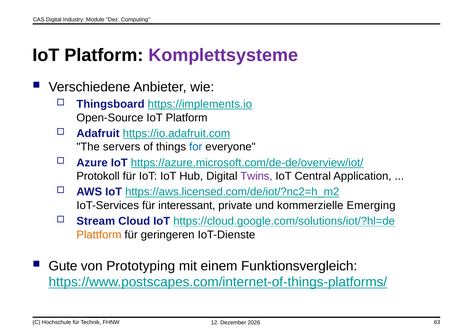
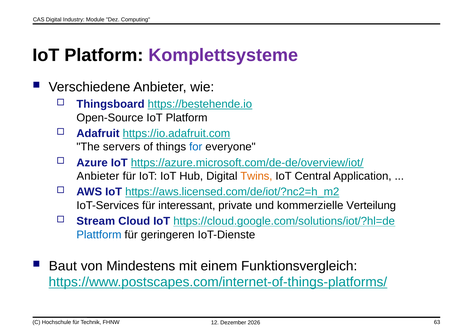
https://implements.io: https://implements.io -> https://bestehende.io
Protokoll at (98, 176): Protokoll -> Anbieter
Twins colour: purple -> orange
Emerging: Emerging -> Verteilung
Plattform colour: orange -> blue
Gute: Gute -> Baut
Prototyping: Prototyping -> Mindestens
